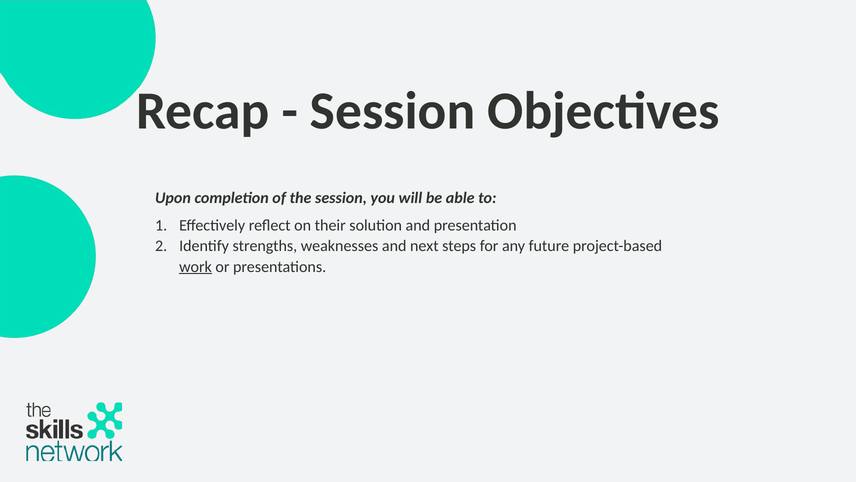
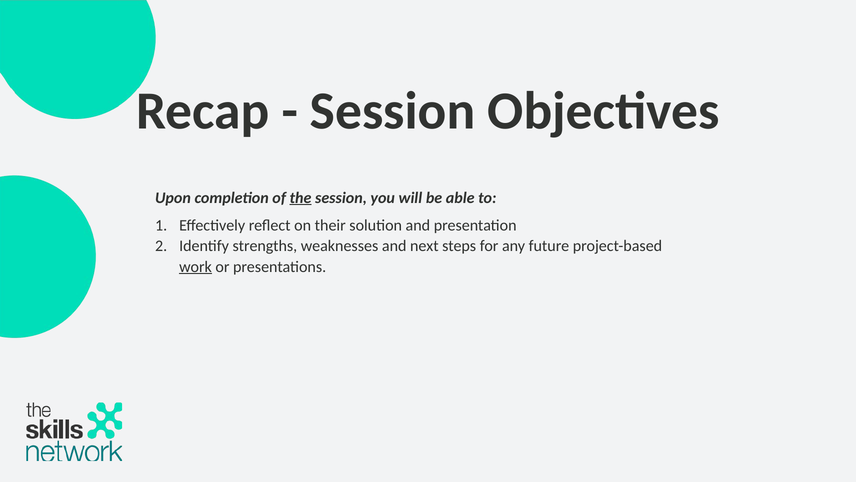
the underline: none -> present
